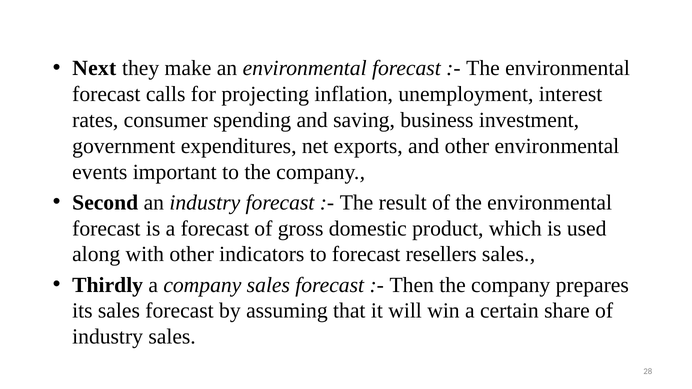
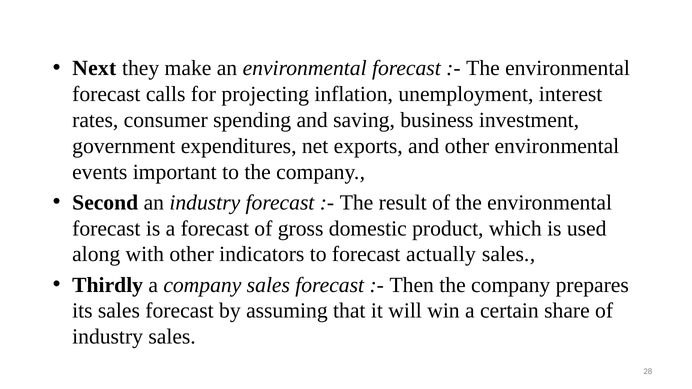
resellers: resellers -> actually
